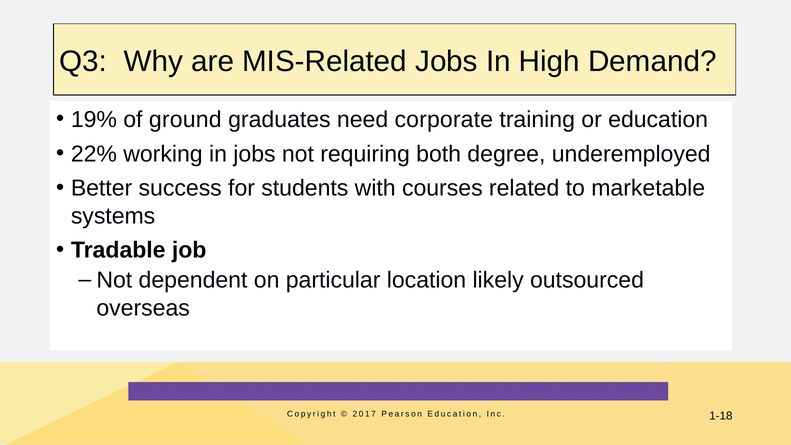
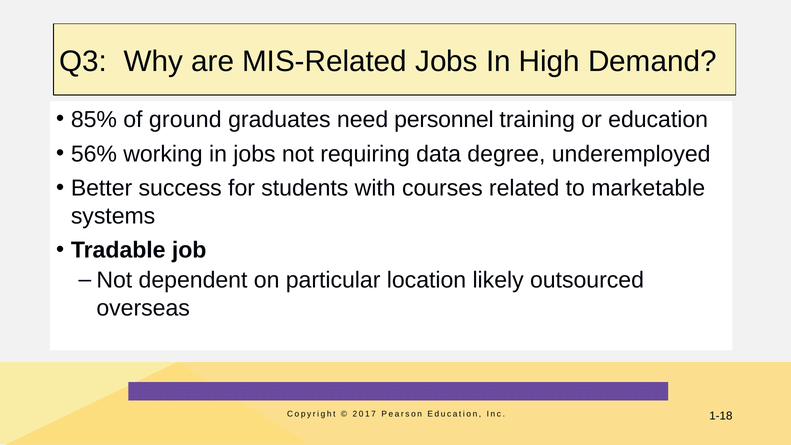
19%: 19% -> 85%
corporate: corporate -> personnel
22%: 22% -> 56%
both: both -> data
